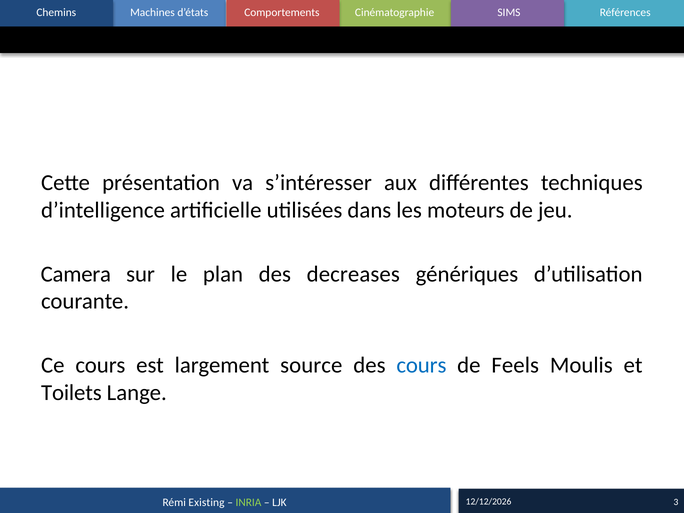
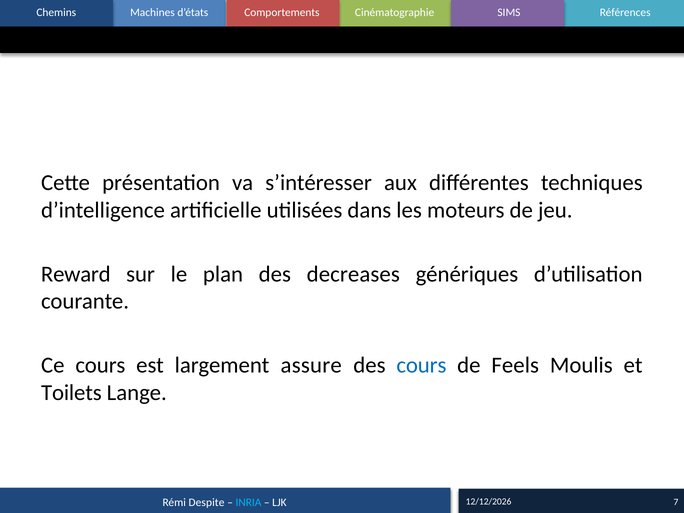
Camera: Camera -> Reward
source: source -> assure
Existing: Existing -> Despite
INRIA colour: light green -> light blue
3: 3 -> 7
